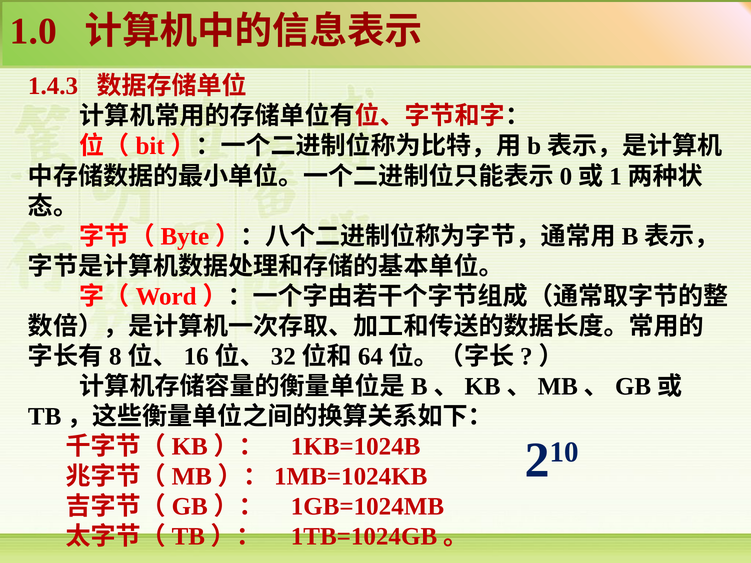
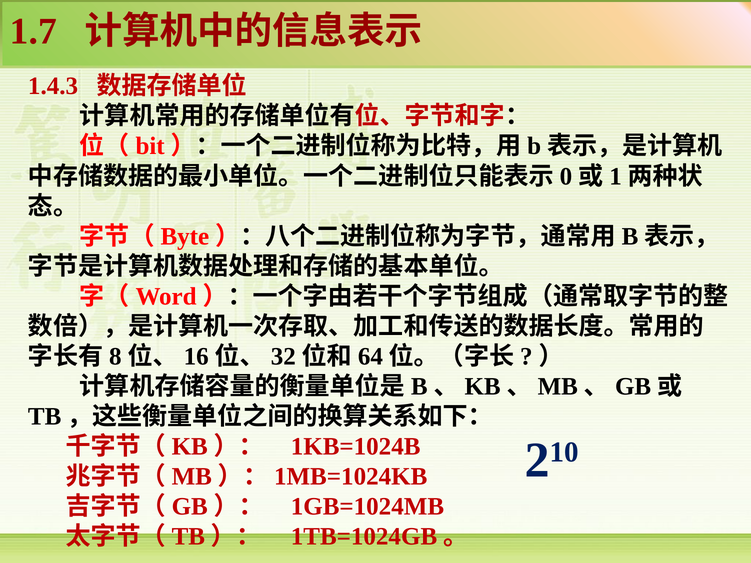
1.0: 1.0 -> 1.7
